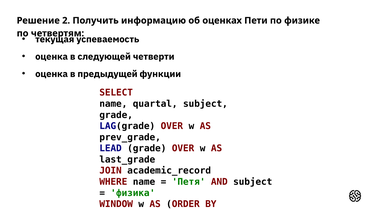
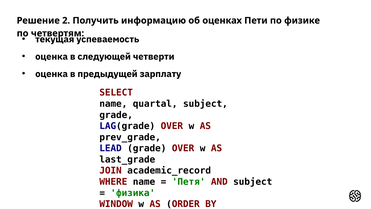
функции: функции -> зарплату
